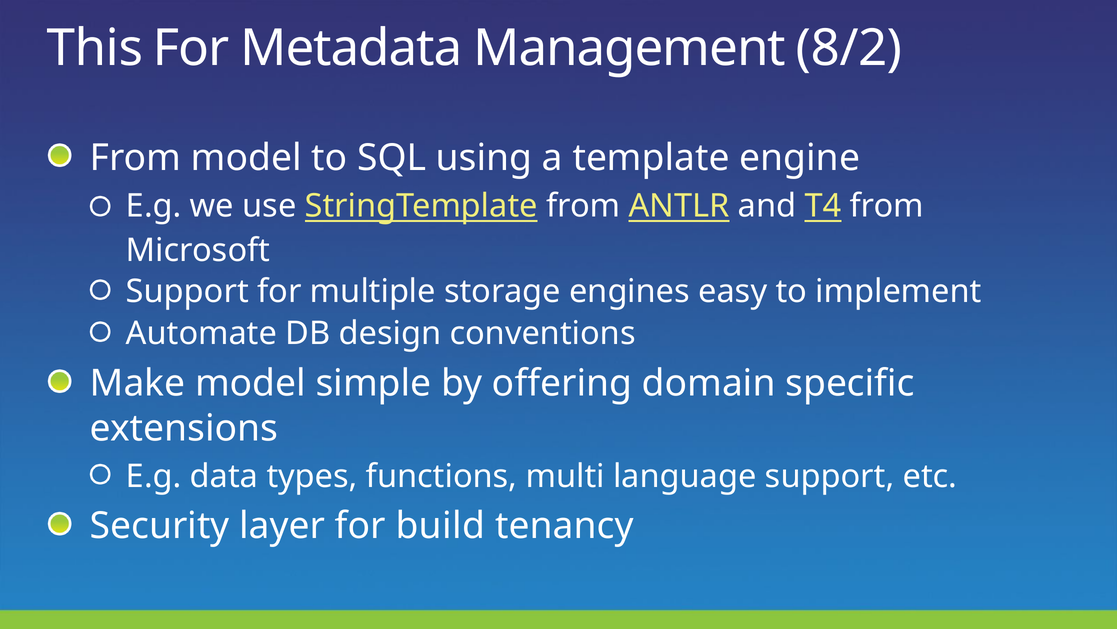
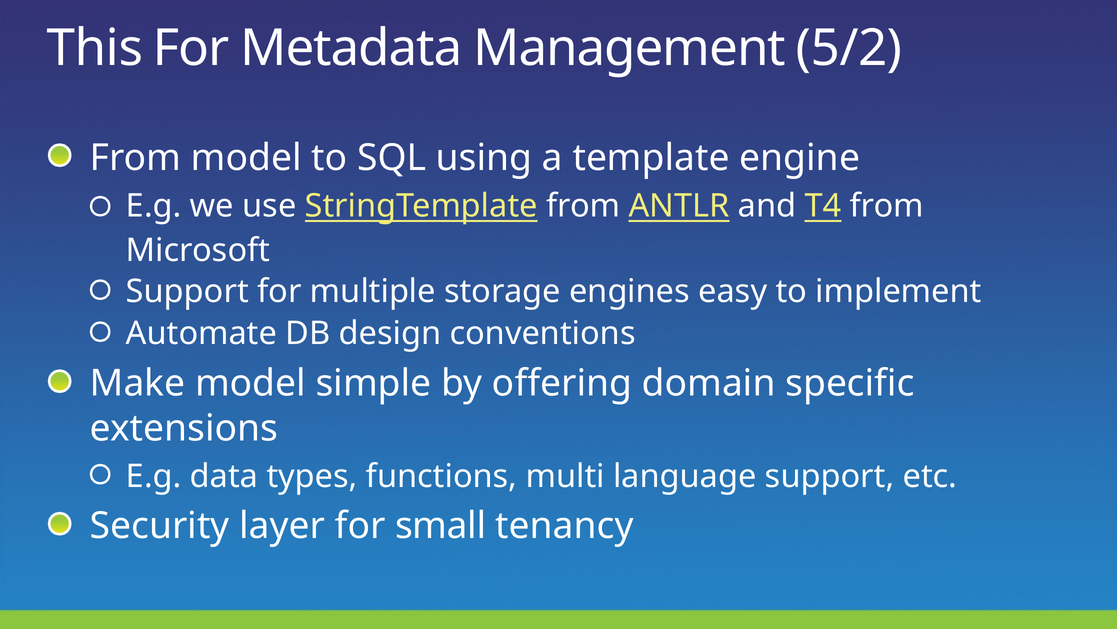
8/2: 8/2 -> 5/2
build: build -> small
